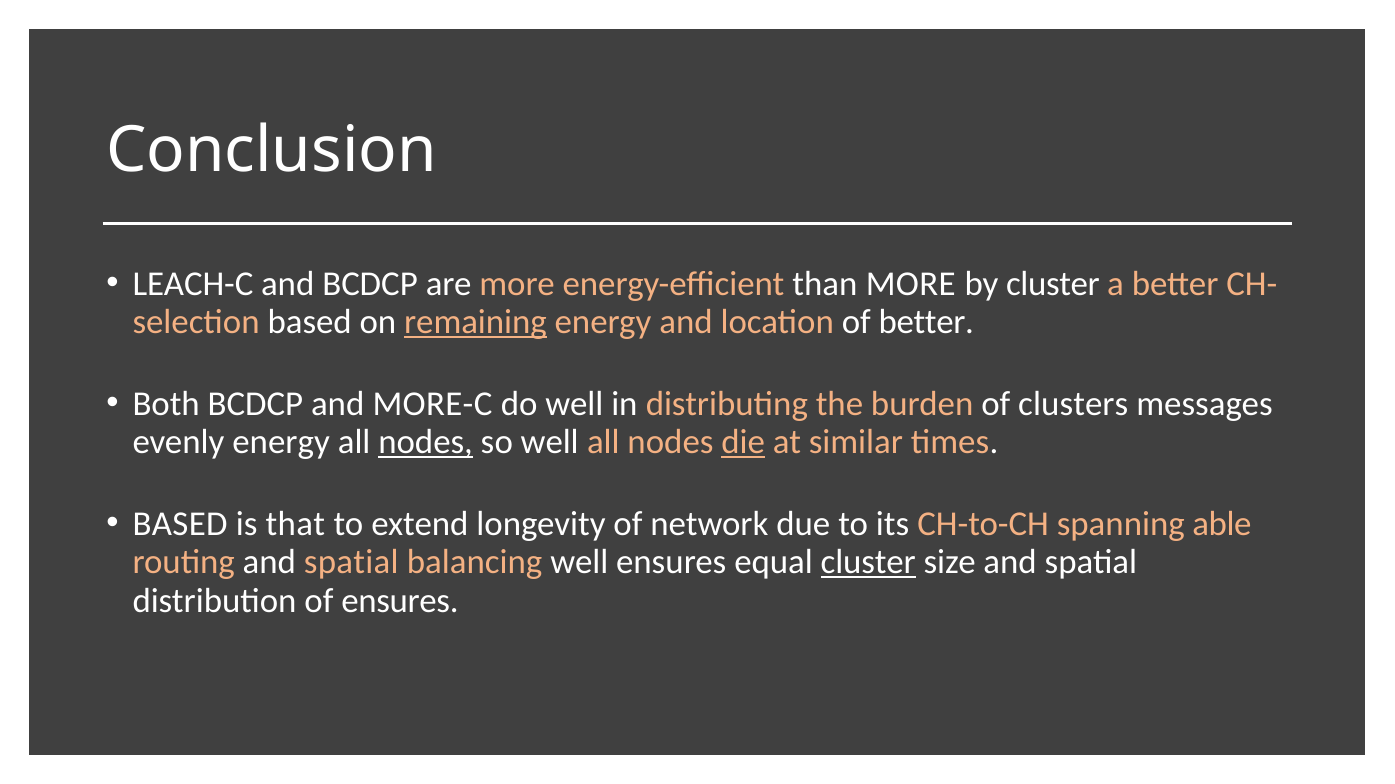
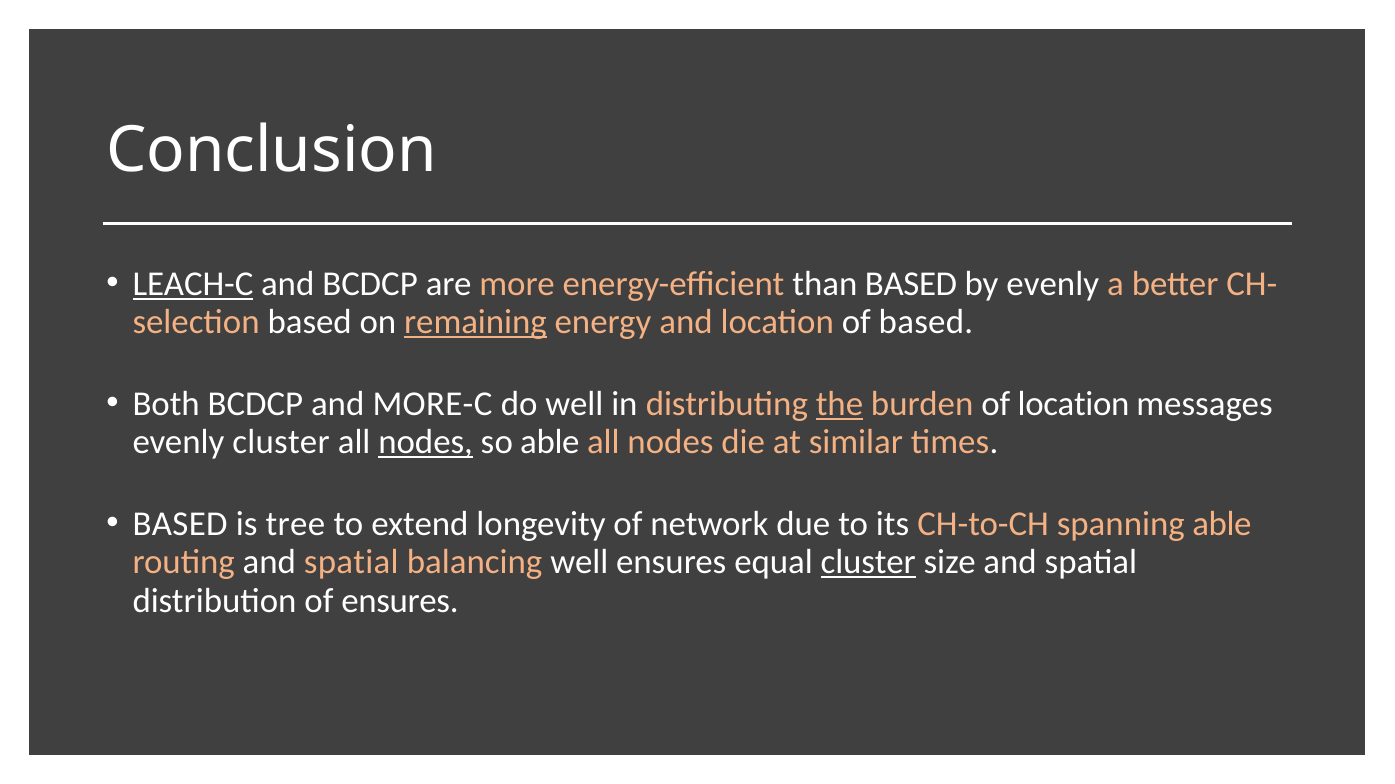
LEACH-C underline: none -> present
than MORE: MORE -> BASED
by cluster: cluster -> evenly
of better: better -> based
the underline: none -> present
of clusters: clusters -> location
evenly energy: energy -> cluster
so well: well -> able
die underline: present -> none
that: that -> tree
